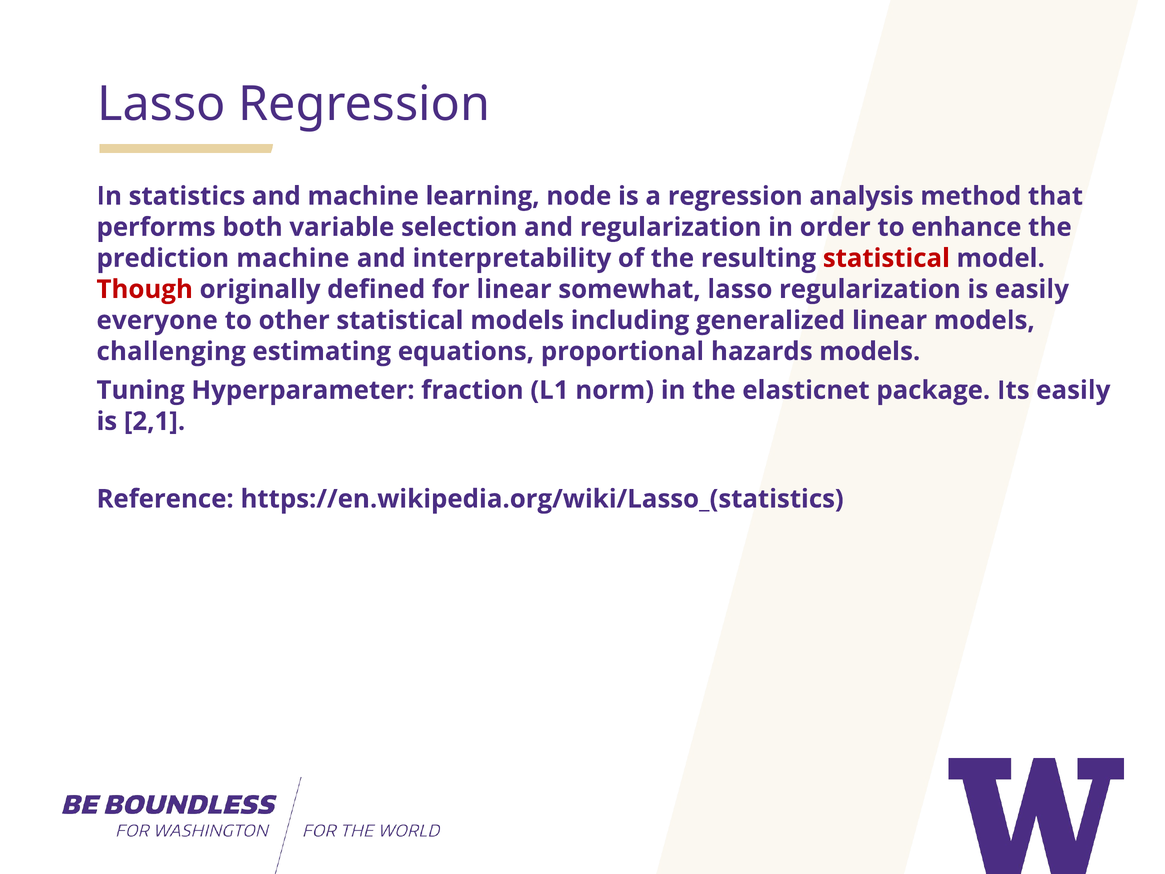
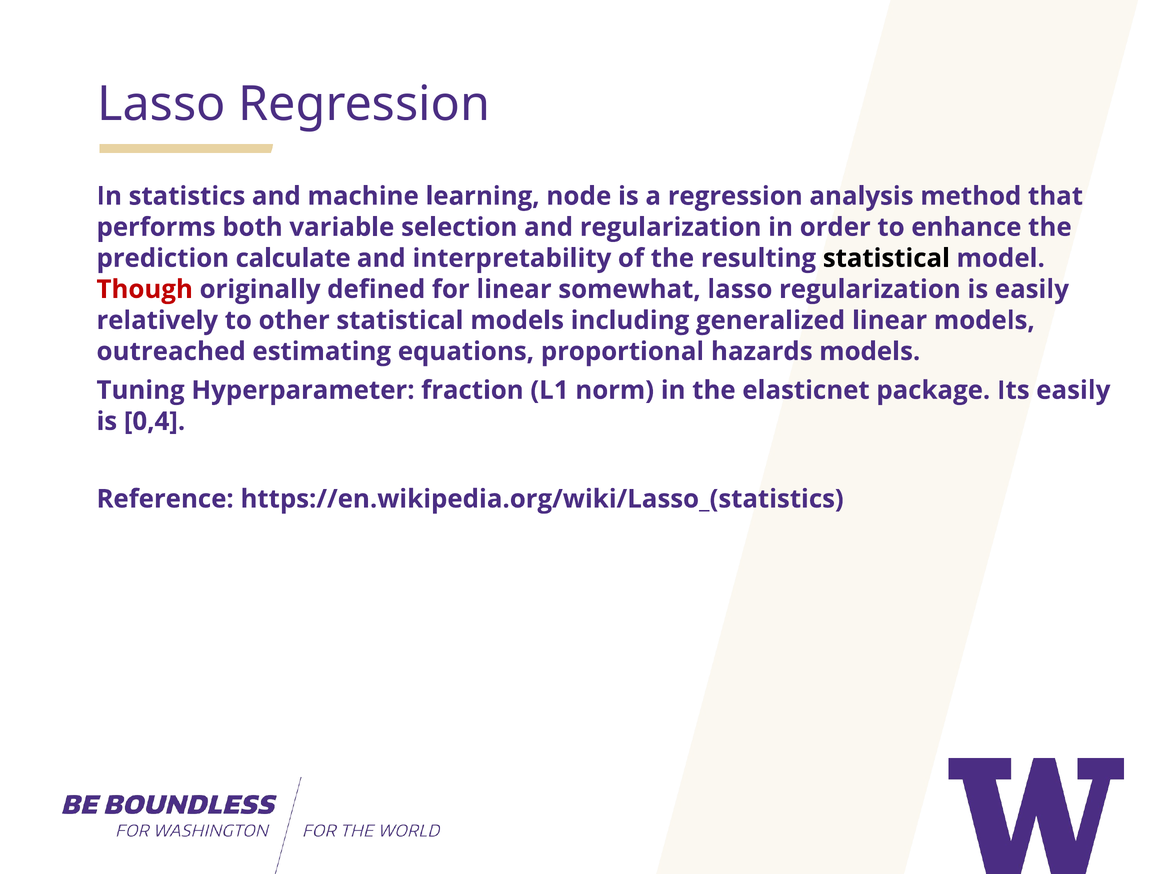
prediction machine: machine -> calculate
statistical at (886, 258) colour: red -> black
everyone: everyone -> relatively
challenging: challenging -> outreached
2,1: 2,1 -> 0,4
